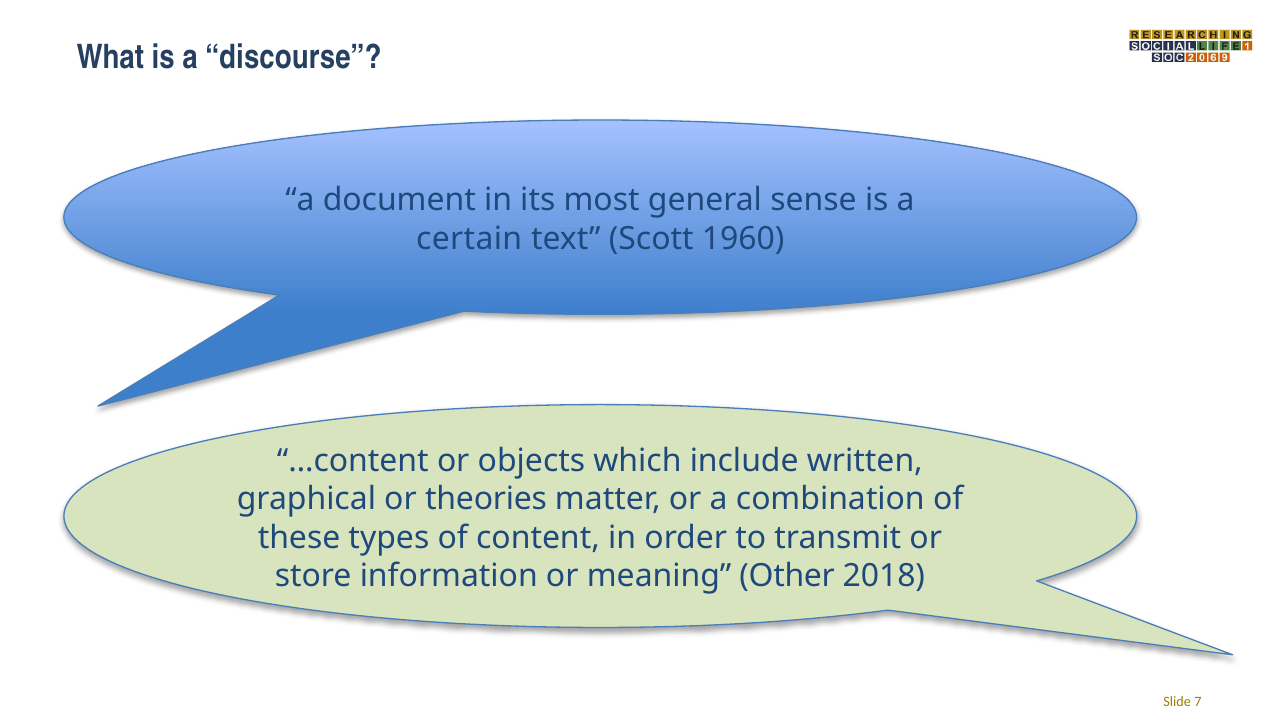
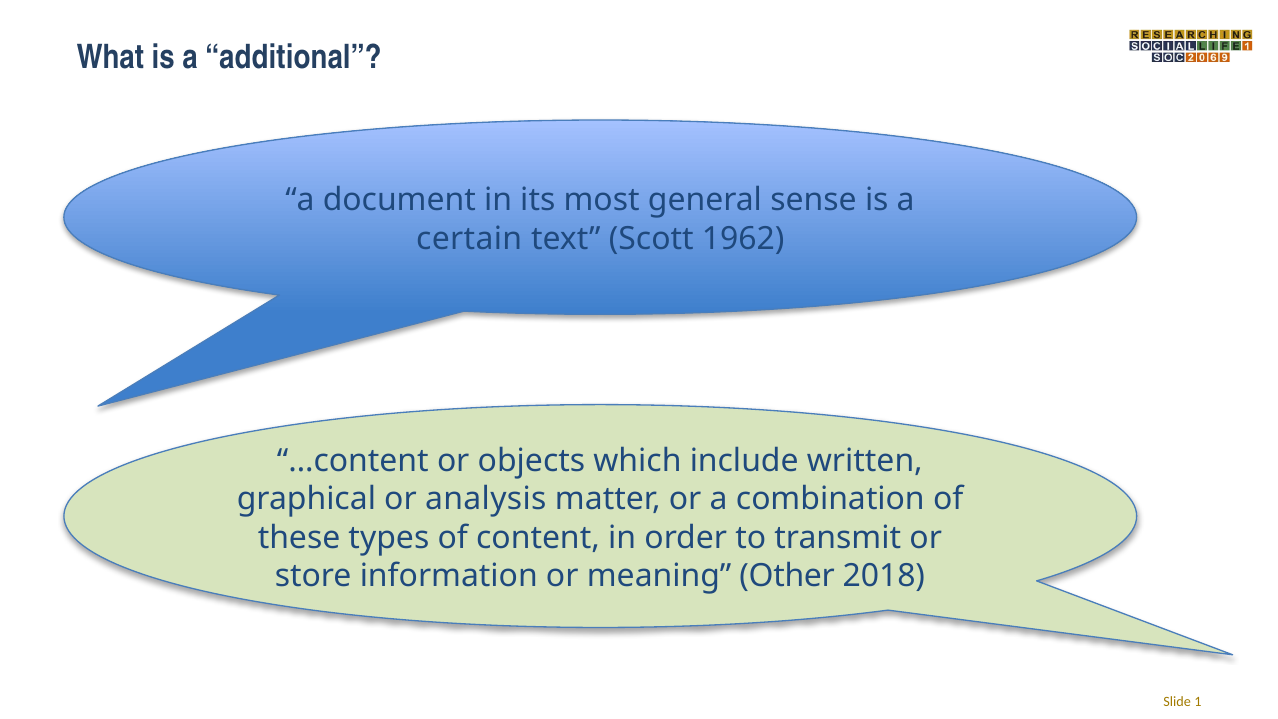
discourse: discourse -> additional
1960: 1960 -> 1962
theories: theories -> analysis
7: 7 -> 1
